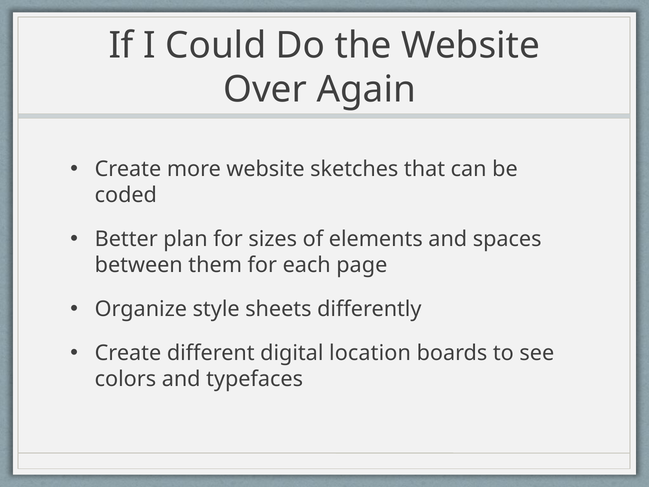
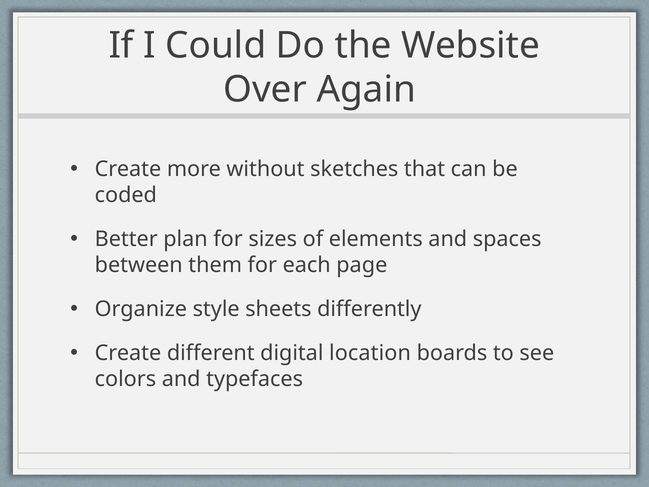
more website: website -> without
